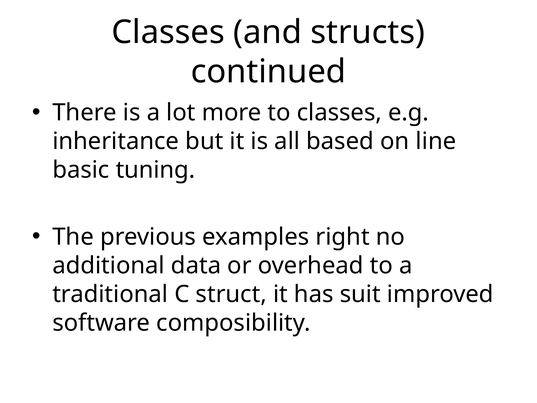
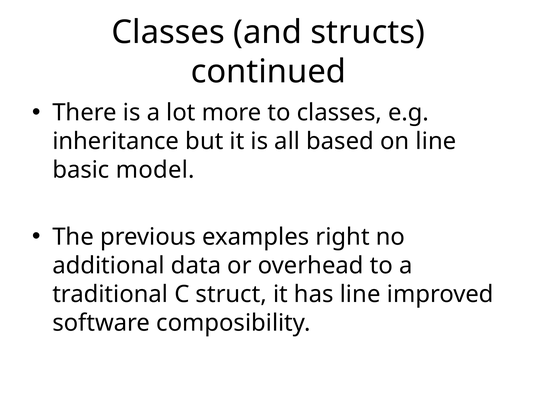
tuning: tuning -> model
has suit: suit -> line
